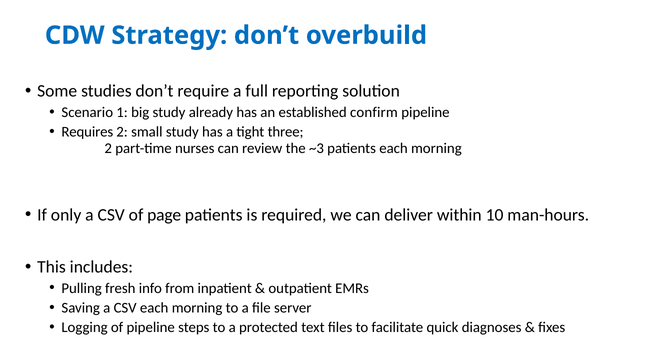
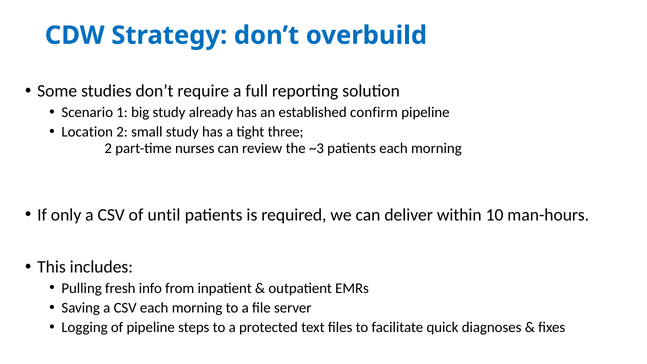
Requires: Requires -> Location
page: page -> until
